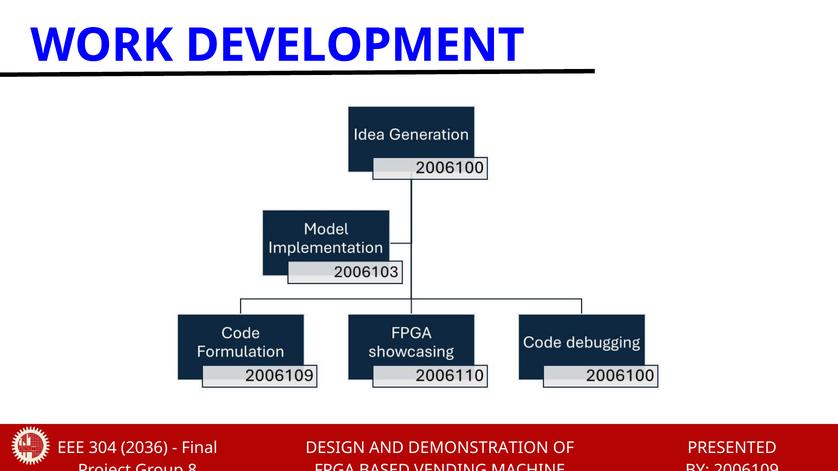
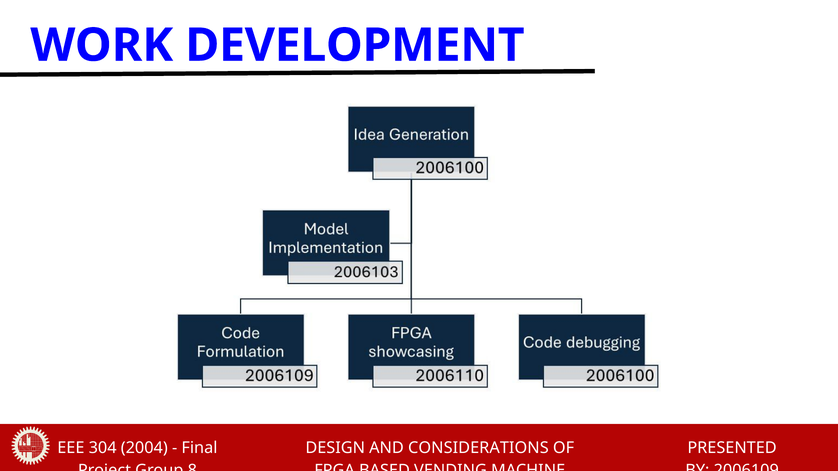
2036: 2036 -> 2004
DEMONSTRATION: DEMONSTRATION -> CONSIDERATIONS
